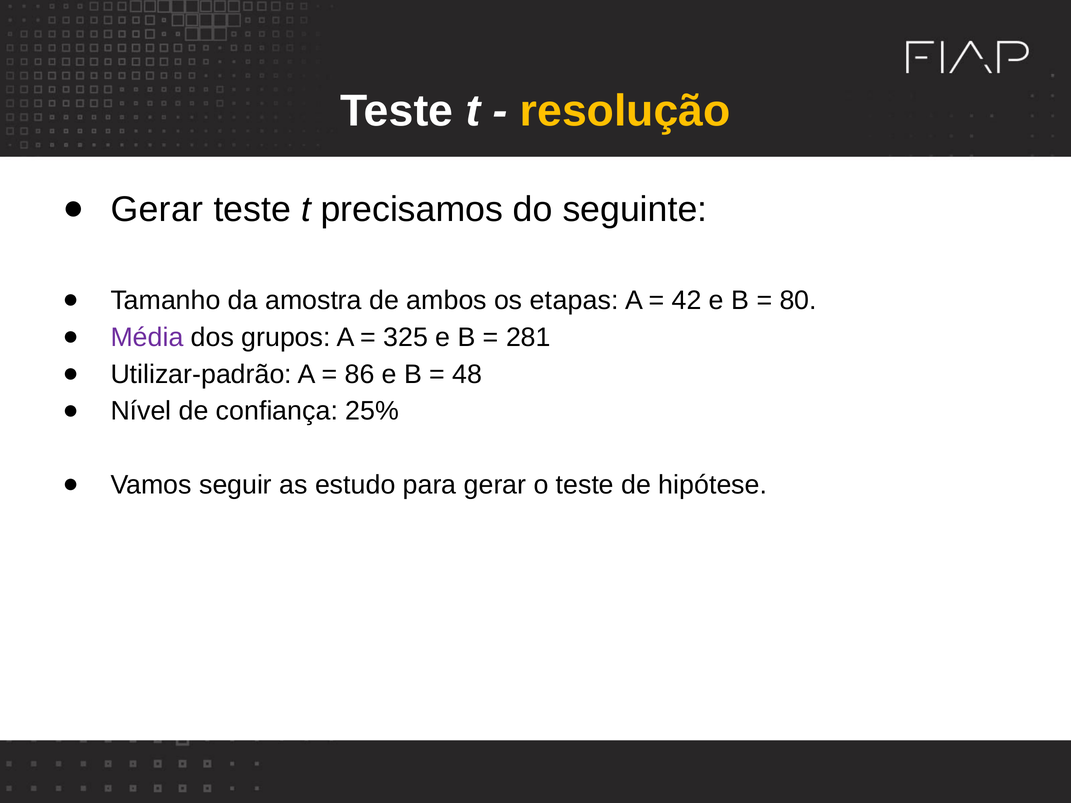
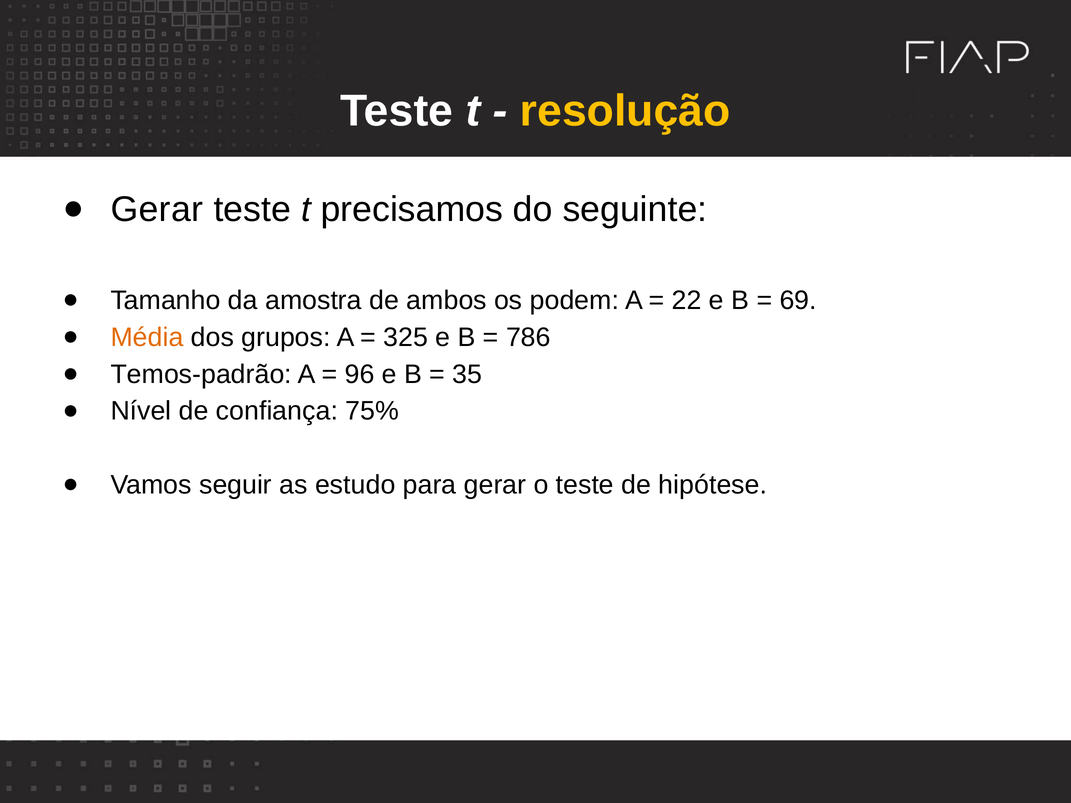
etapas: etapas -> podem
42: 42 -> 22
80: 80 -> 69
Média colour: purple -> orange
281: 281 -> 786
Utilizar-padrão: Utilizar-padrão -> Temos-padrão
86: 86 -> 96
48: 48 -> 35
25%: 25% -> 75%
